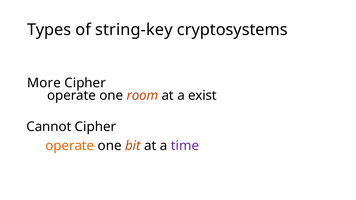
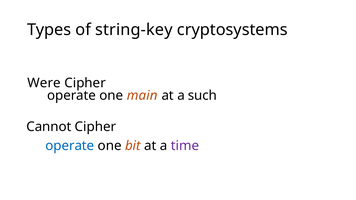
More: More -> Were
room: room -> main
exist: exist -> such
operate at (70, 146) colour: orange -> blue
